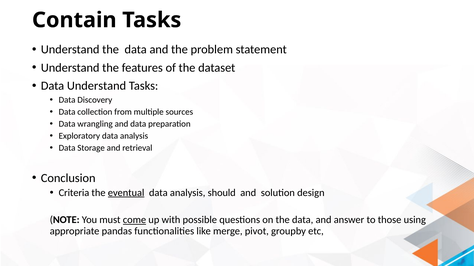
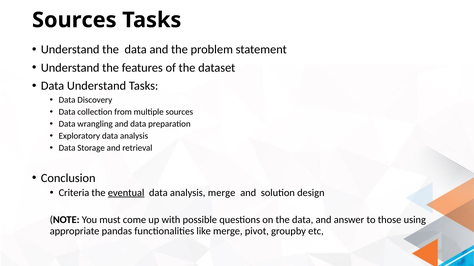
Contain at (74, 20): Contain -> Sources
analysis should: should -> merge
come underline: present -> none
